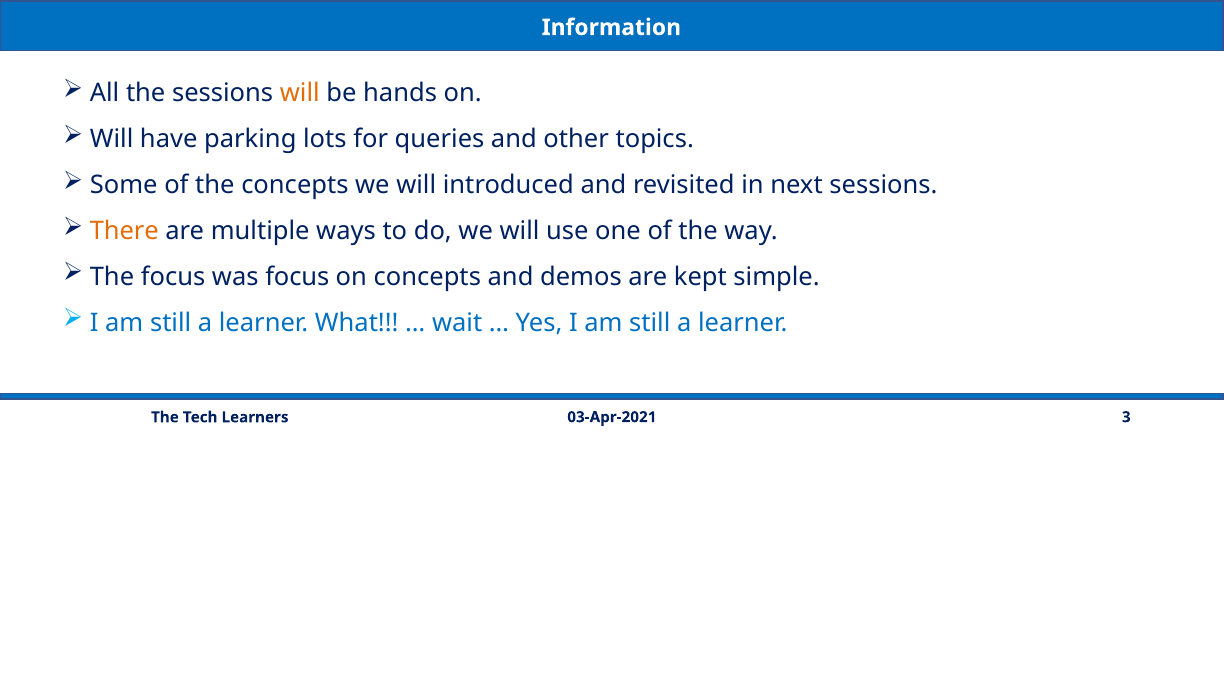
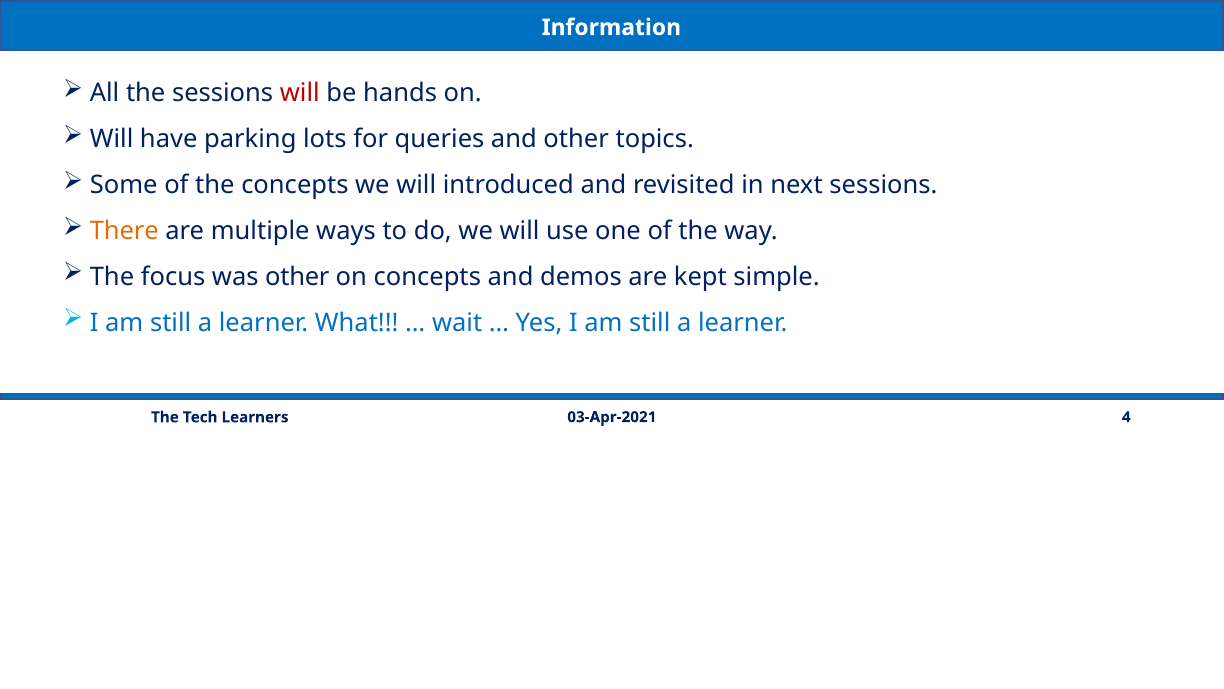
will at (300, 93) colour: orange -> red
was focus: focus -> other
3: 3 -> 4
